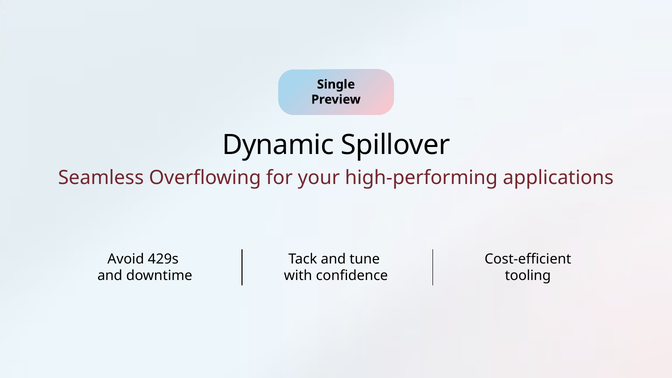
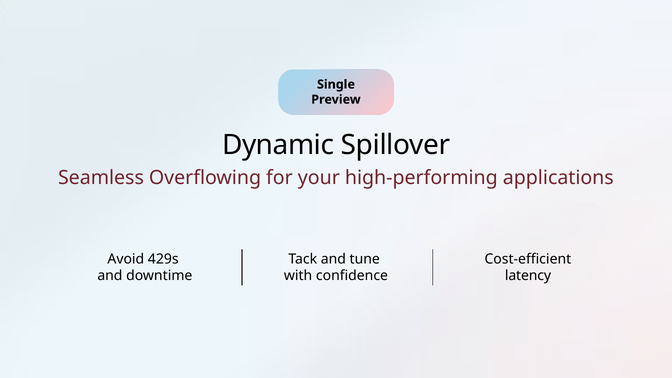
tooling: tooling -> latency
